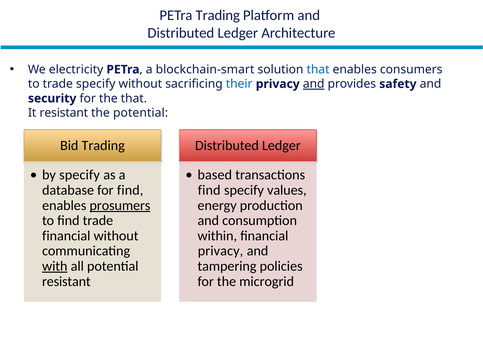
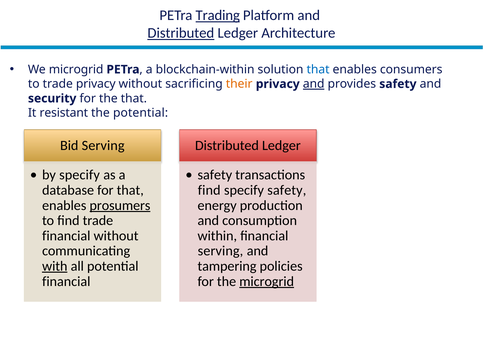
Trading at (218, 15) underline: none -> present
Distributed at (181, 33) underline: none -> present
We electricity: electricity -> microgrid
blockchain-smart: blockchain-smart -> blockchain-within
trade specify: specify -> privacy
their colour: blue -> orange
Bid Trading: Trading -> Serving
based at (215, 175): based -> safety
for find: find -> that
specify values: values -> safety
privacy at (220, 251): privacy -> serving
resistant at (66, 282): resistant -> financial
microgrid at (267, 282) underline: none -> present
